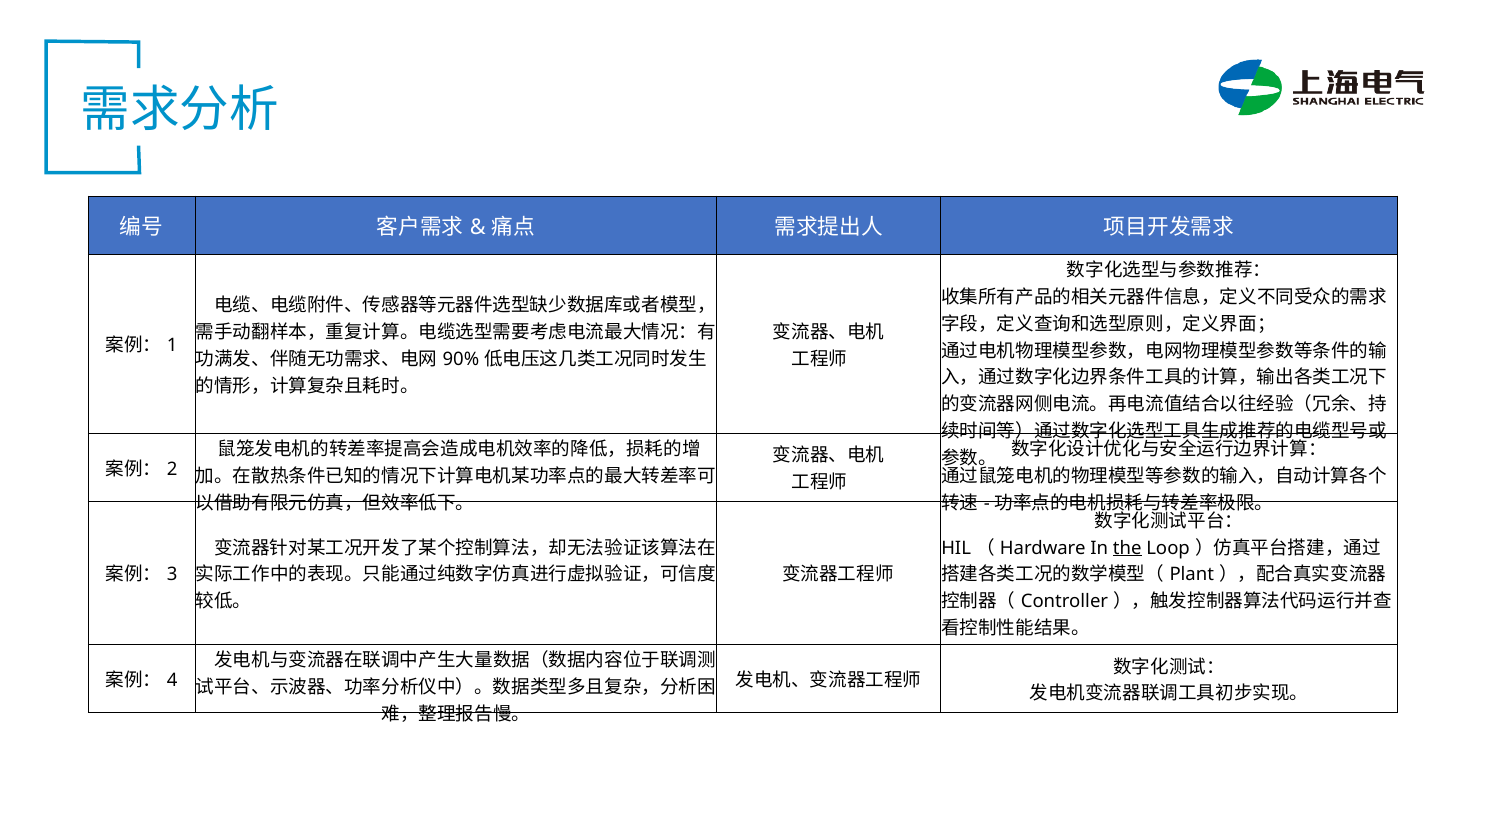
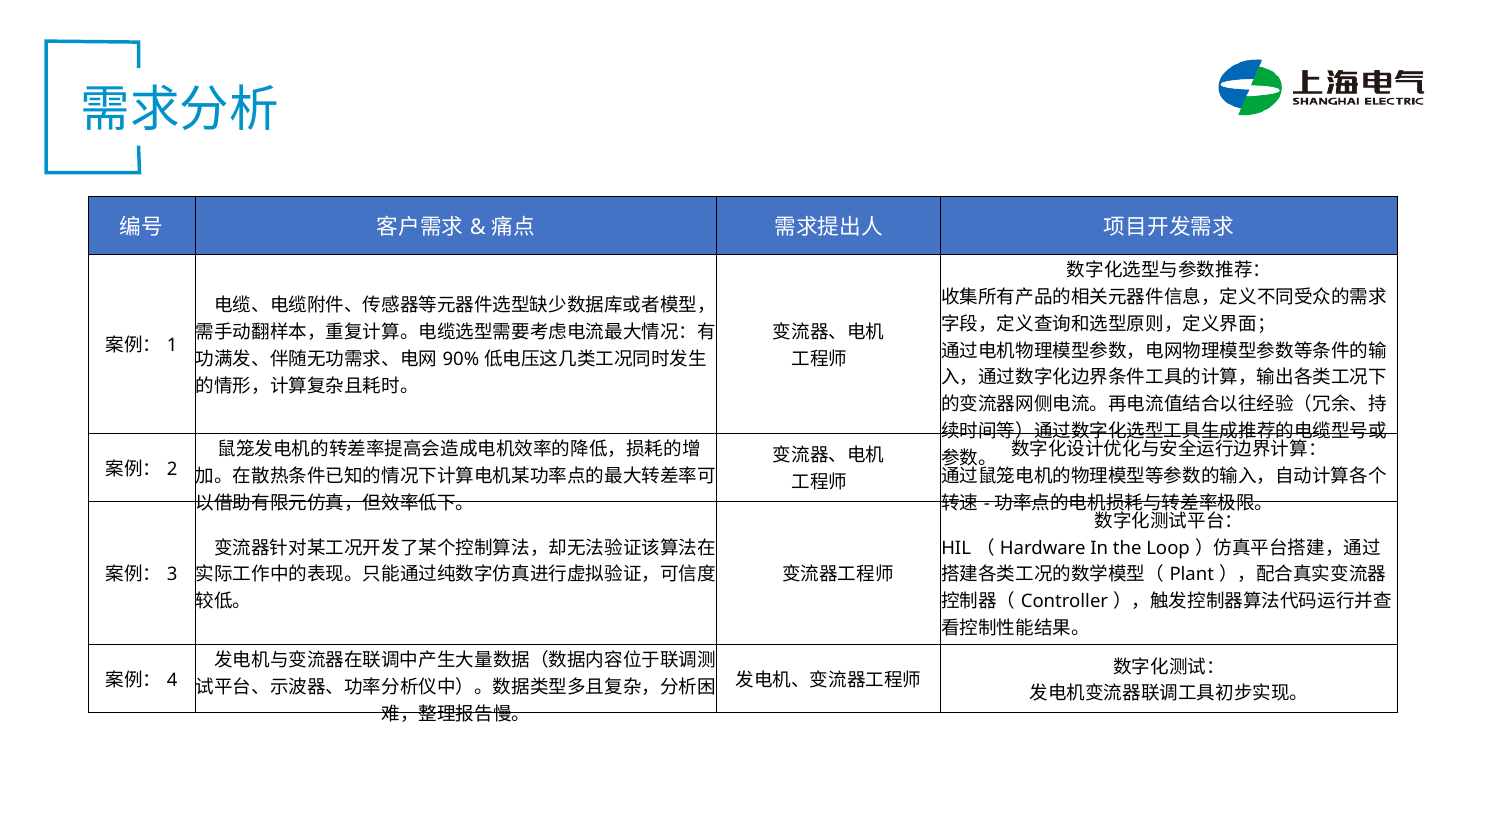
the underline: present -> none
